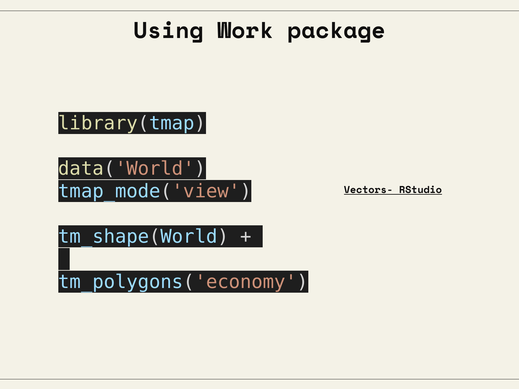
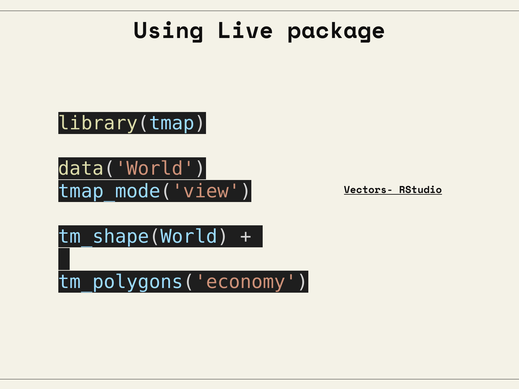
Work: Work -> Live
